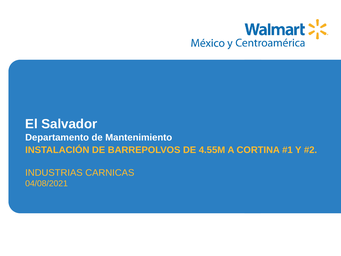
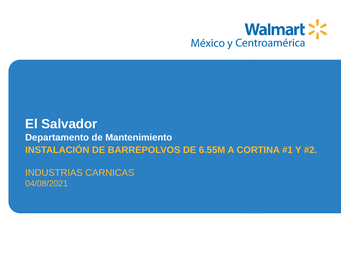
4.55M: 4.55M -> 6.55M
